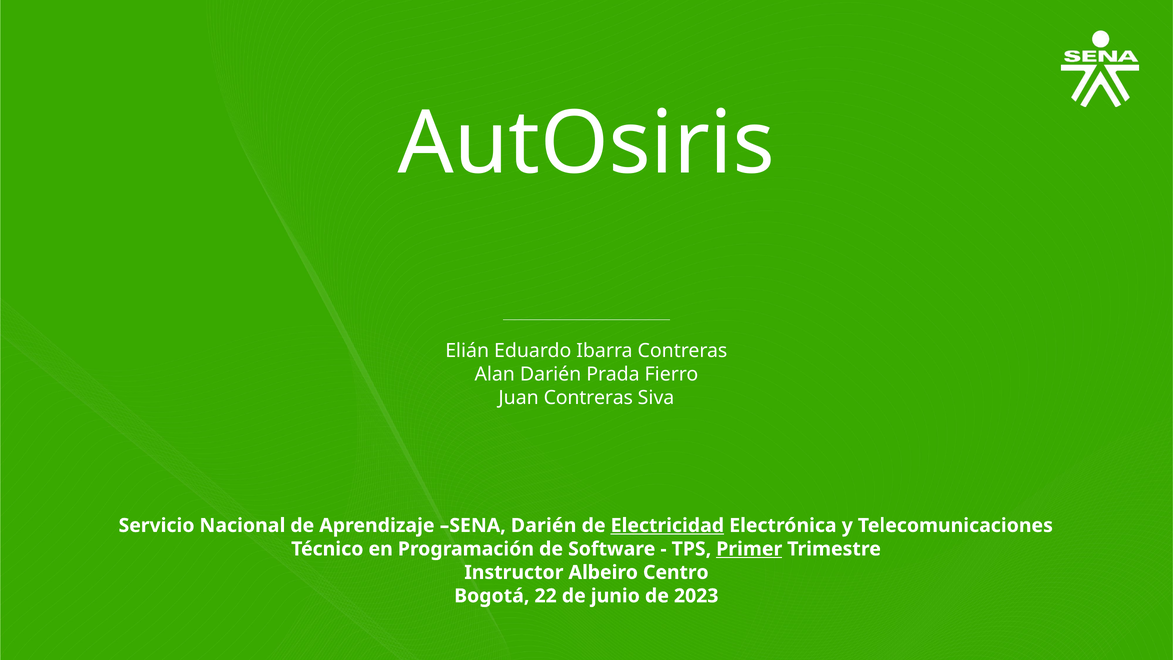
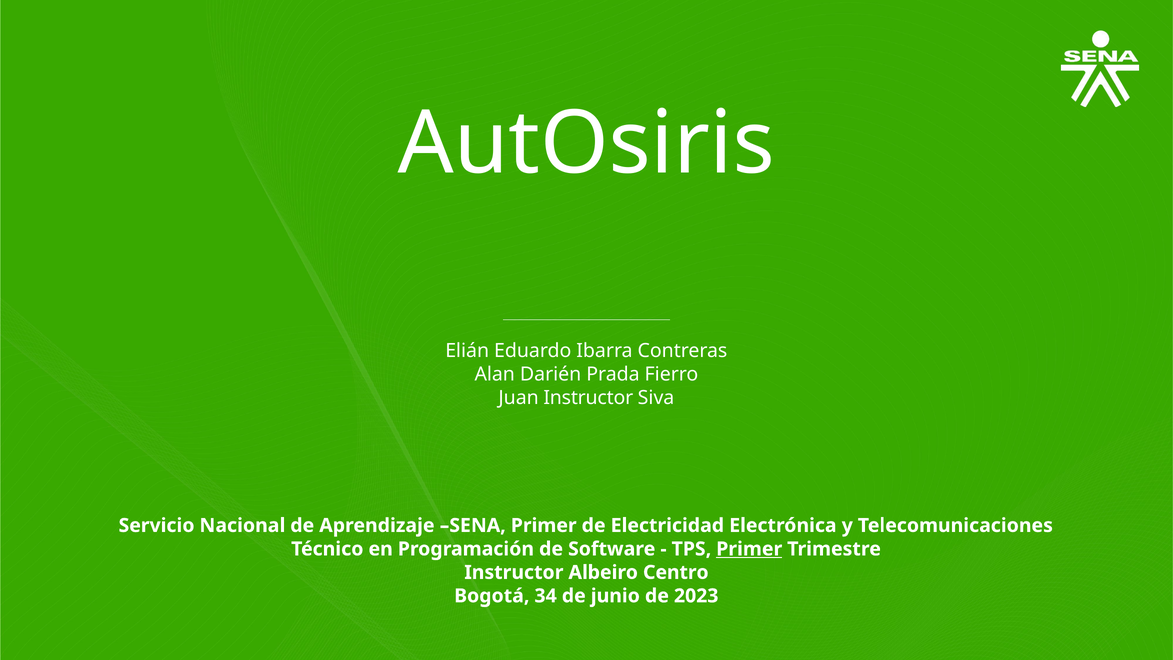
Juan Contreras: Contreras -> Instructor
SENA Darién: Darién -> Primer
Electricidad underline: present -> none
22: 22 -> 34
